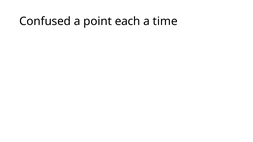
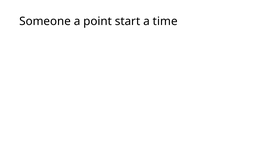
Confused: Confused -> Someone
each: each -> start
